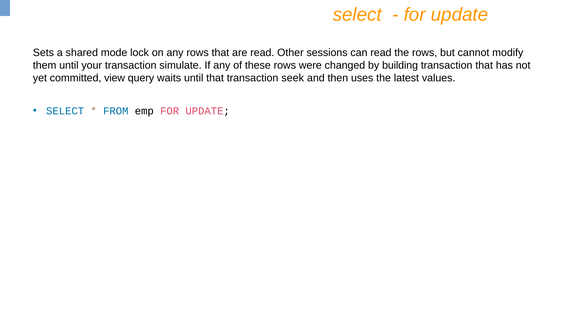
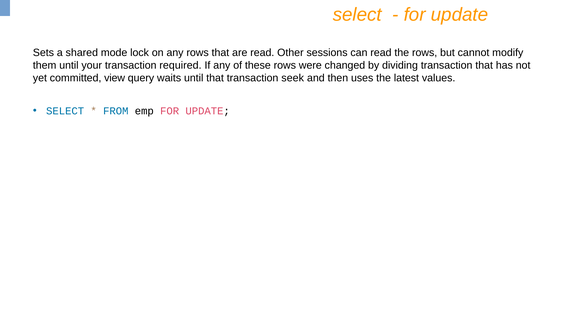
simulate: simulate -> required
building: building -> dividing
